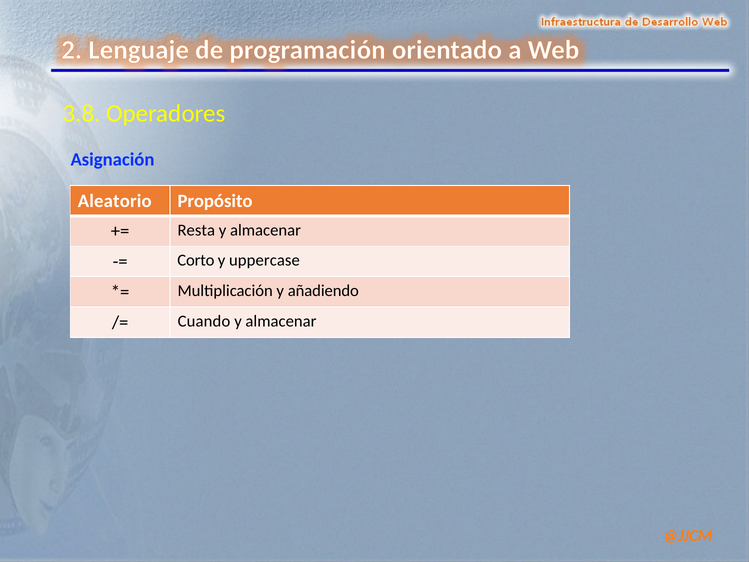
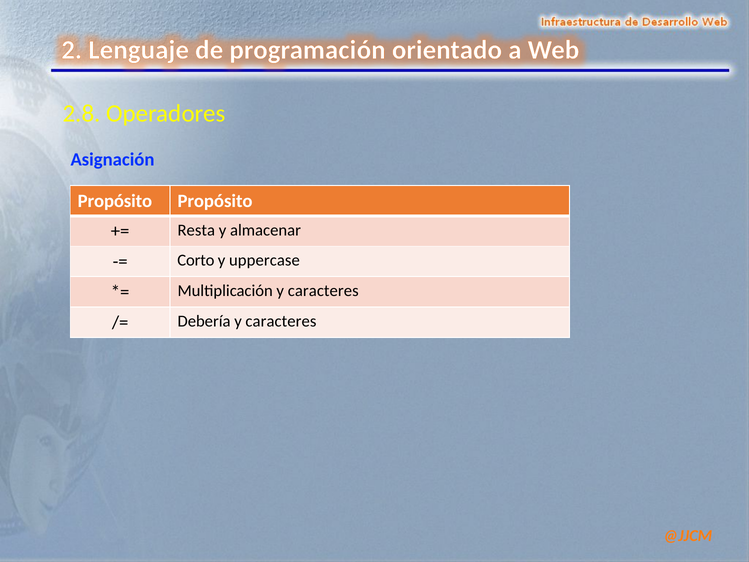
3.8: 3.8 -> 2.8
Aleatorio at (115, 201): Aleatorio -> Propósito
Multiplicación y añadiendo: añadiendo -> caracteres
Cuando: Cuando -> Debería
almacenar at (281, 321): almacenar -> caracteres
